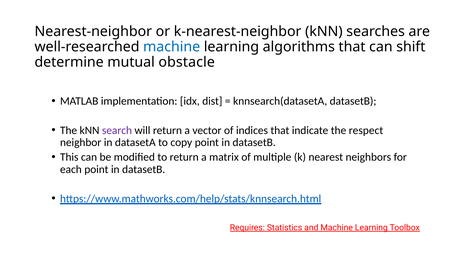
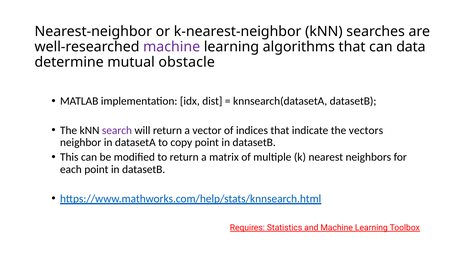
machine at (172, 47) colour: blue -> purple
shift: shift -> data
respect: respect -> vectors
